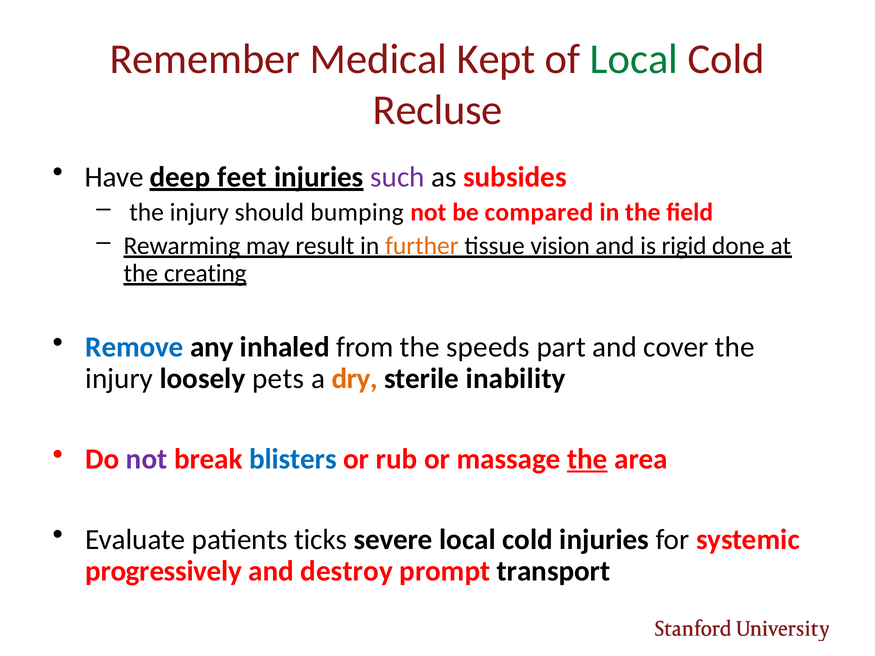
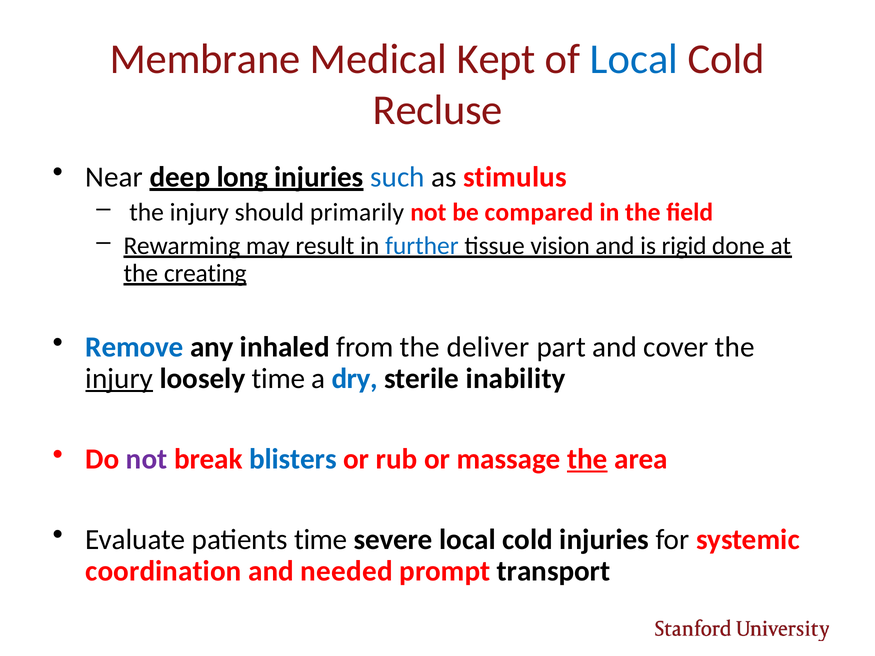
Remember: Remember -> Membrane
Local at (634, 59) colour: green -> blue
Have: Have -> Near
feet: feet -> long
such colour: purple -> blue
subsides: subsides -> stimulus
bumping: bumping -> primarily
further colour: orange -> blue
speeds: speeds -> deliver
injury at (119, 379) underline: none -> present
loosely pets: pets -> time
dry colour: orange -> blue
patients ticks: ticks -> time
progressively: progressively -> coordination
destroy: destroy -> needed
